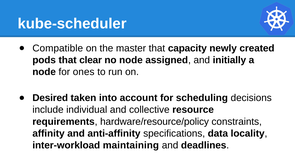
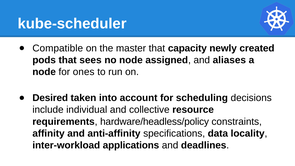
clear: clear -> sees
initially: initially -> aliases
hardware/resource/policy: hardware/resource/policy -> hardware/headless/policy
maintaining: maintaining -> applications
